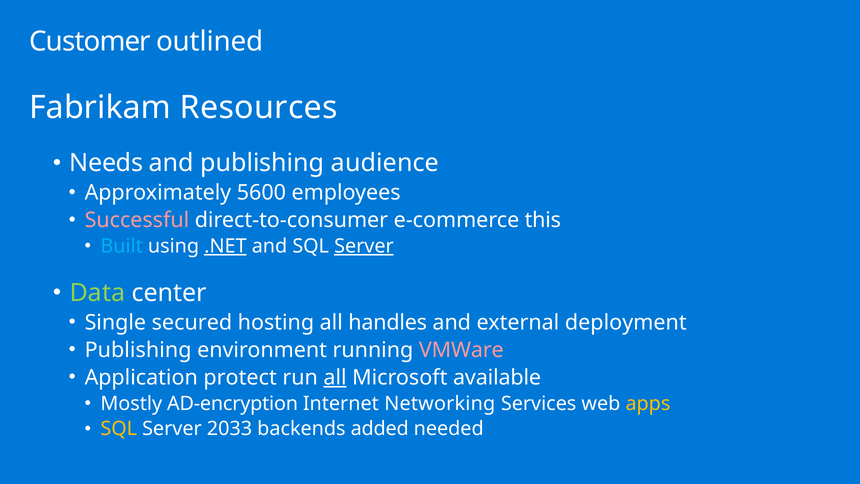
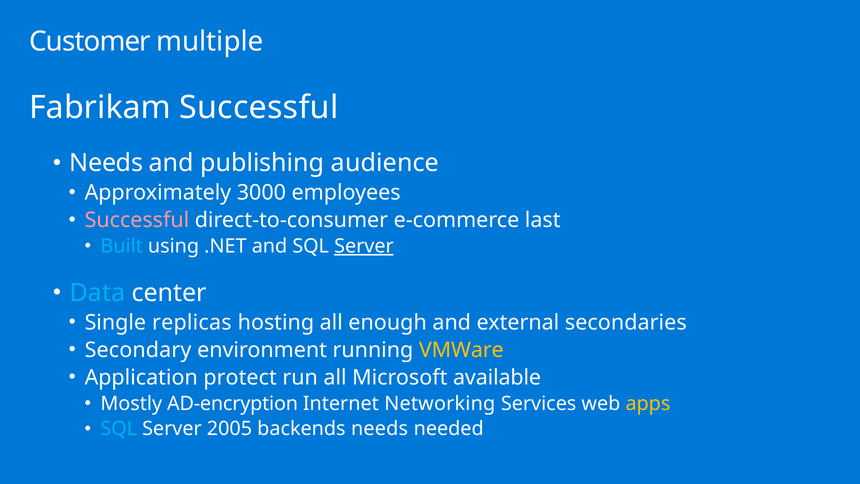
outlined: outlined -> multiple
Fabrikam Resources: Resources -> Successful
5600: 5600 -> 3000
this: this -> last
.NET underline: present -> none
Data colour: light green -> light blue
secured: secured -> replicas
handles: handles -> enough
deployment: deployment -> secondaries
Publishing at (138, 350): Publishing -> Secondary
VMWare colour: pink -> yellow
all at (335, 377) underline: present -> none
SQL at (119, 429) colour: yellow -> light blue
2033: 2033 -> 2005
backends added: added -> needs
